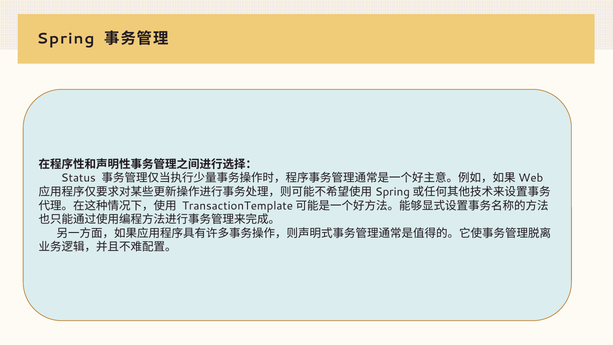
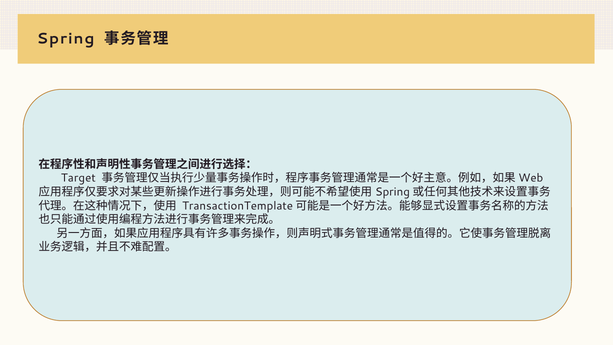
Status: Status -> Target
